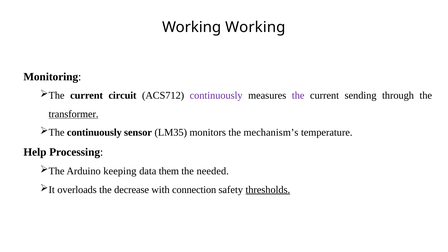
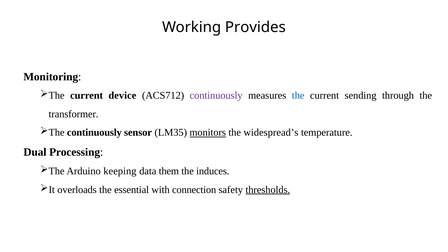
Working Working: Working -> Provides
circuit: circuit -> device
the at (298, 96) colour: purple -> blue
transformer underline: present -> none
monitors underline: none -> present
mechanism’s: mechanism’s -> widespread’s
Help: Help -> Dual
needed: needed -> induces
decrease: decrease -> essential
